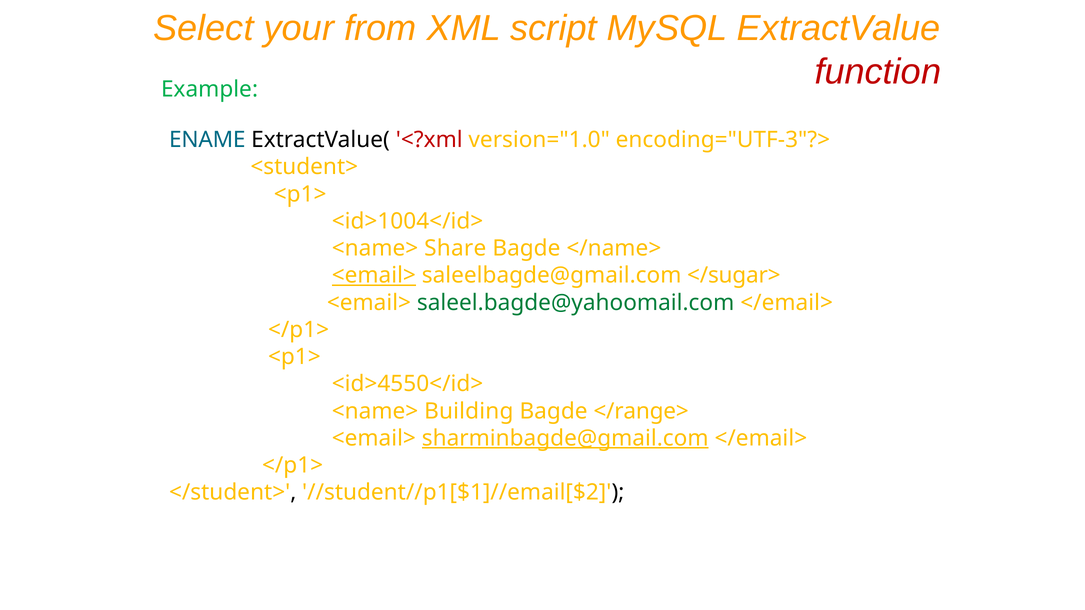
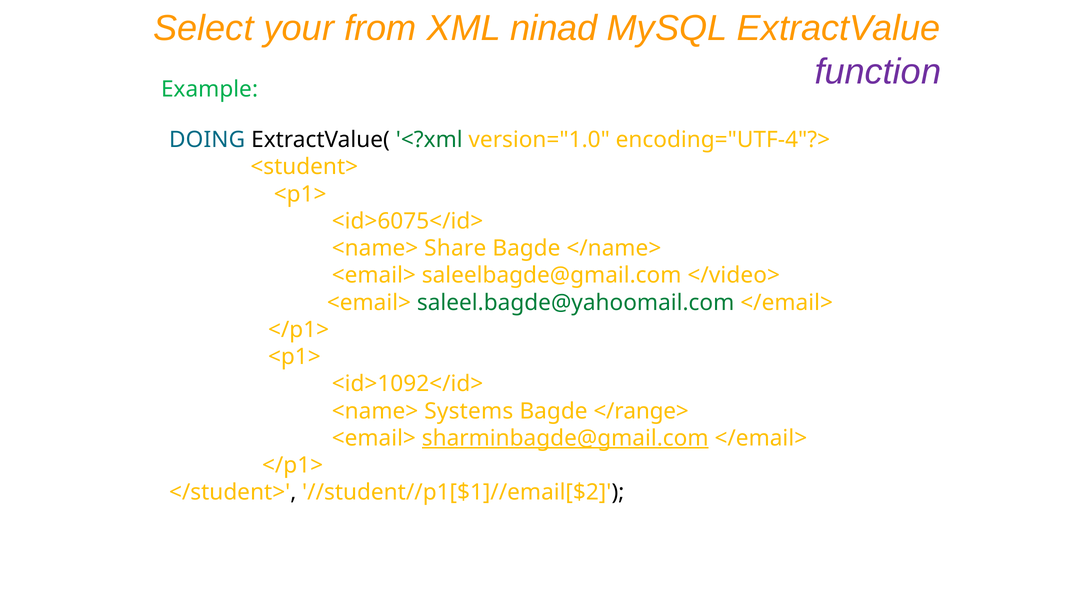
script: script -> ninad
function colour: red -> purple
ENAME: ENAME -> DOING
<?xml colour: red -> green
encoding="UTF-3"?>: encoding="UTF-3"?> -> encoding="UTF-4"?>
<id>1004</id>: <id>1004</id> -> <id>6075</id>
<email> at (374, 276) underline: present -> none
</sugar>: </sugar> -> </video>
<id>4550</id>: <id>4550</id> -> <id>1092</id>
Building: Building -> Systems
